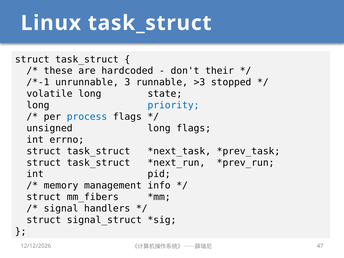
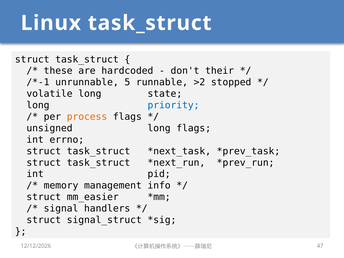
3: 3 -> 5
>3: >3 -> >2
process colour: blue -> orange
mm_fibers: mm_fibers -> mm_easier
